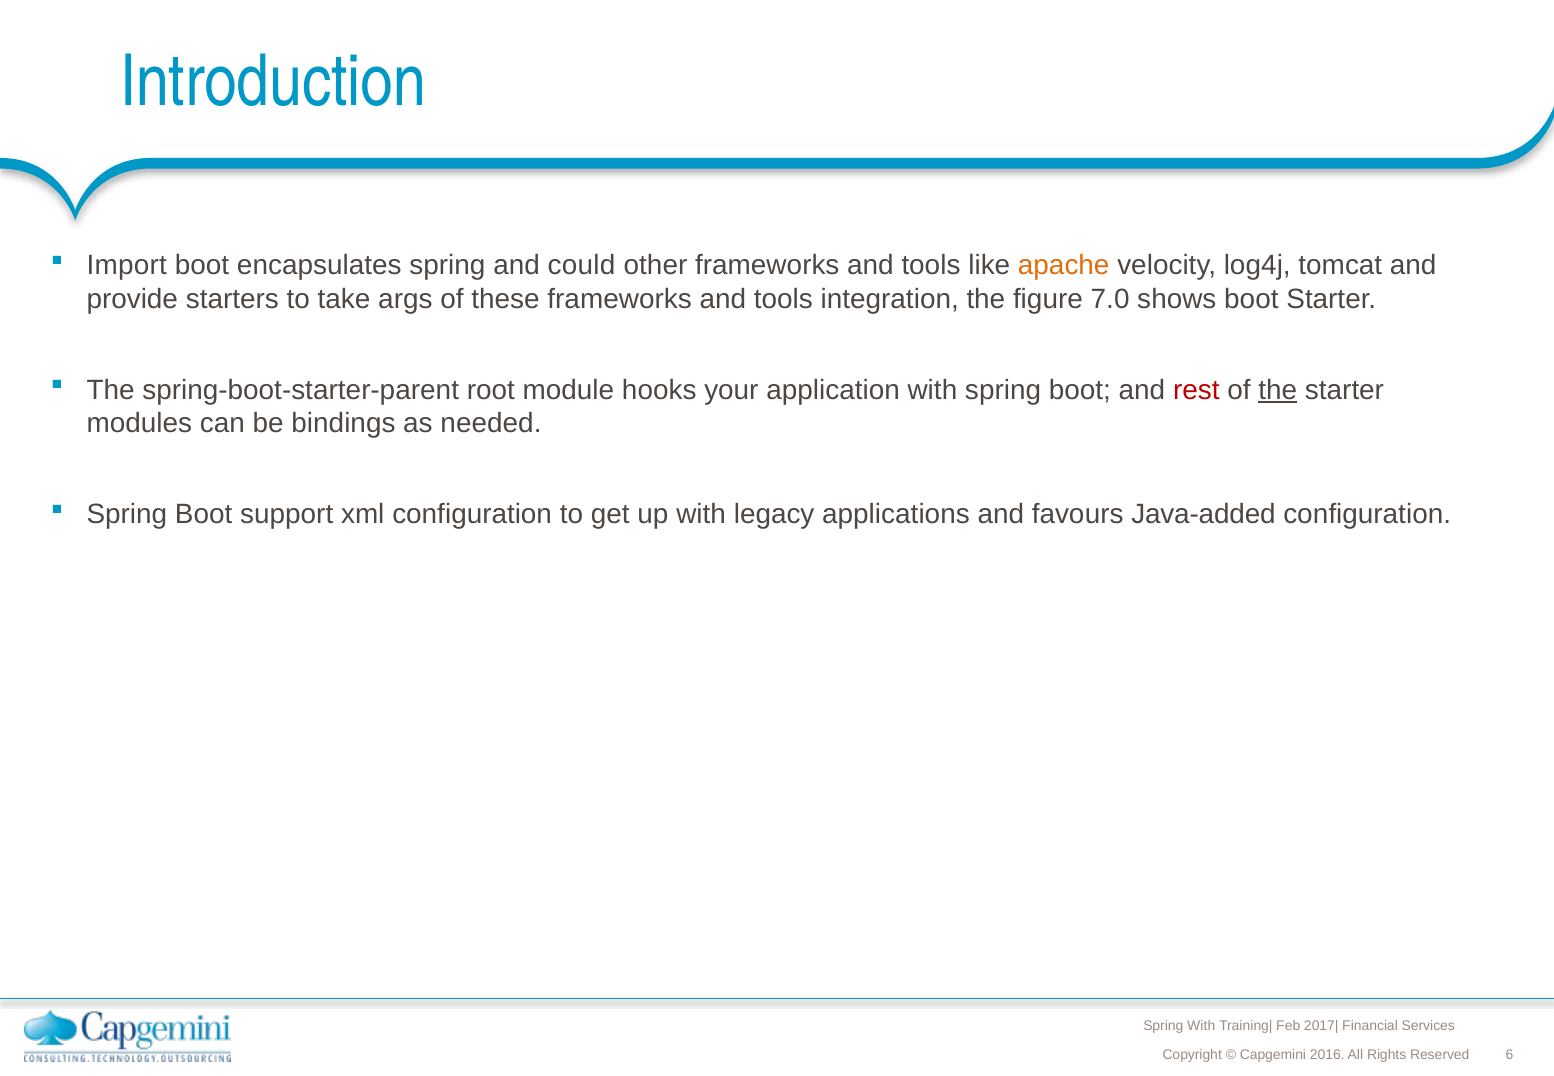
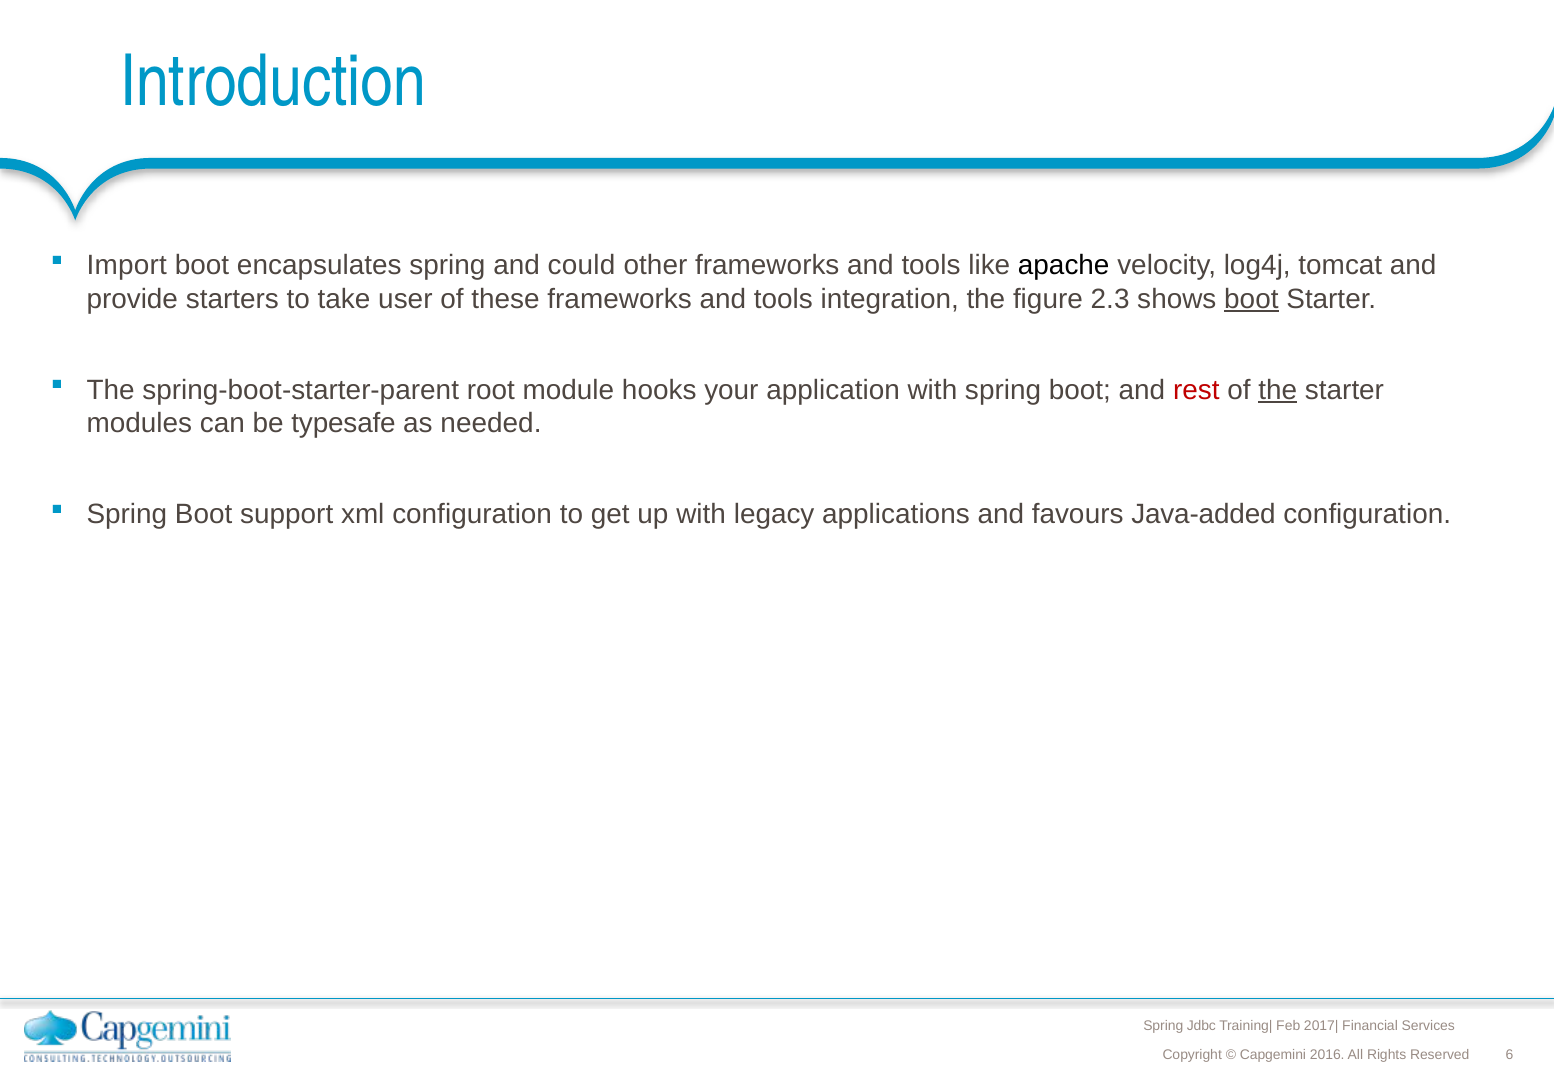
apache colour: orange -> black
args: args -> user
7.0: 7.0 -> 2.3
boot at (1251, 299) underline: none -> present
bindings: bindings -> typesafe
Spring With: With -> Jdbc
